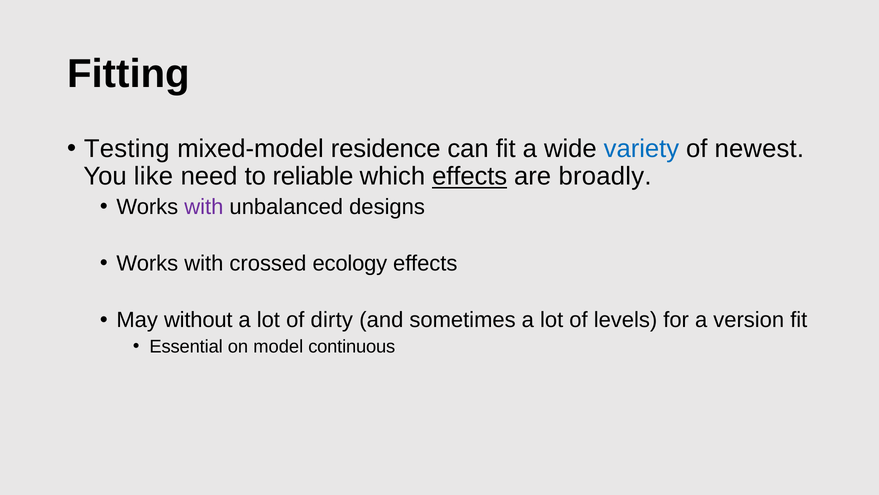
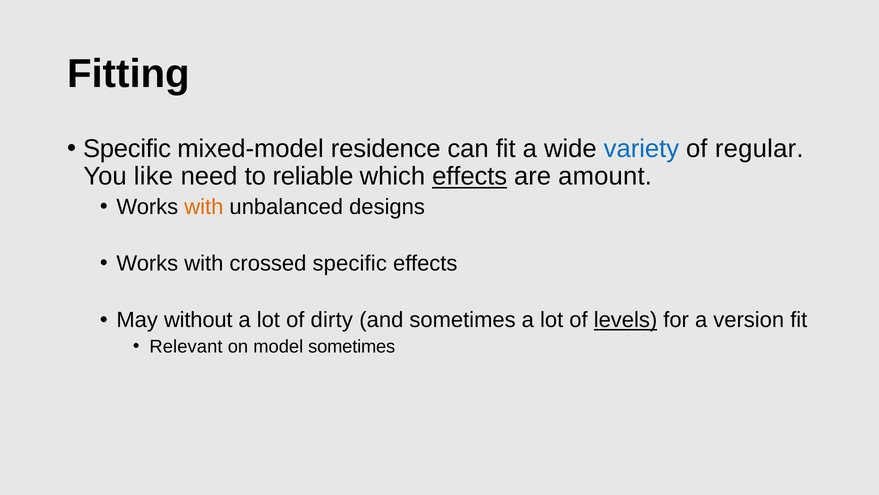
Testing at (127, 149): Testing -> Specific
newest: newest -> regular
broadly: broadly -> amount
with at (204, 207) colour: purple -> orange
crossed ecology: ecology -> specific
levels underline: none -> present
Essential: Essential -> Relevant
model continuous: continuous -> sometimes
